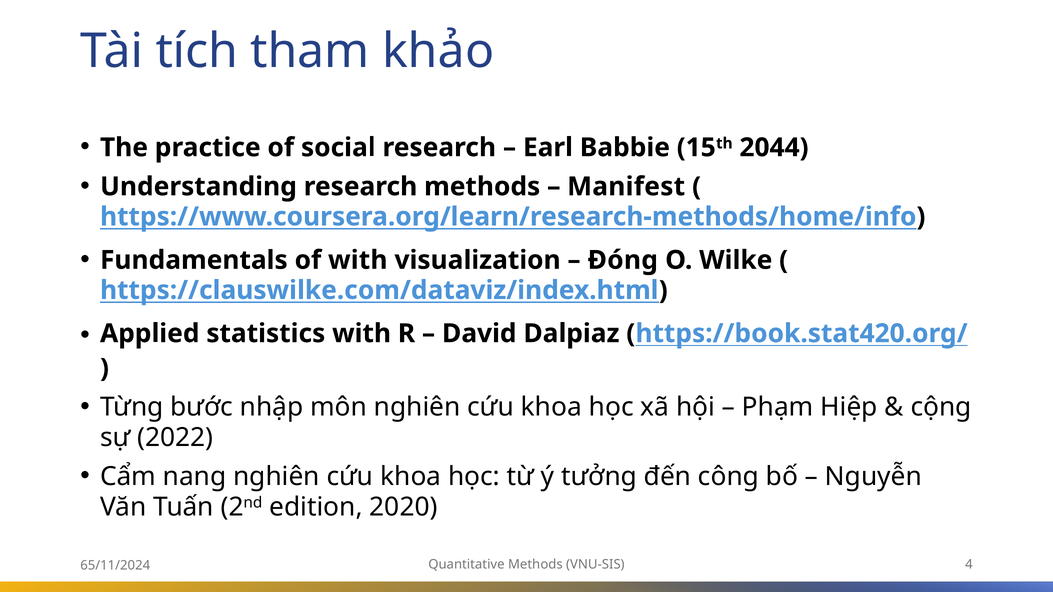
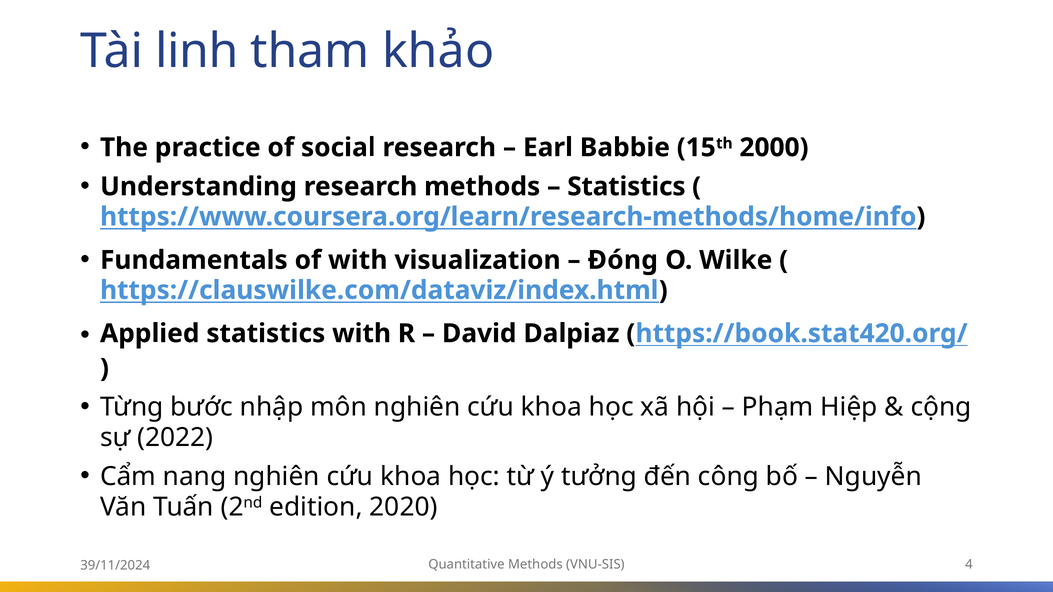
tích: tích -> linh
2044: 2044 -> 2000
Manifest at (626, 187): Manifest -> Statistics
65/11/2024: 65/11/2024 -> 39/11/2024
